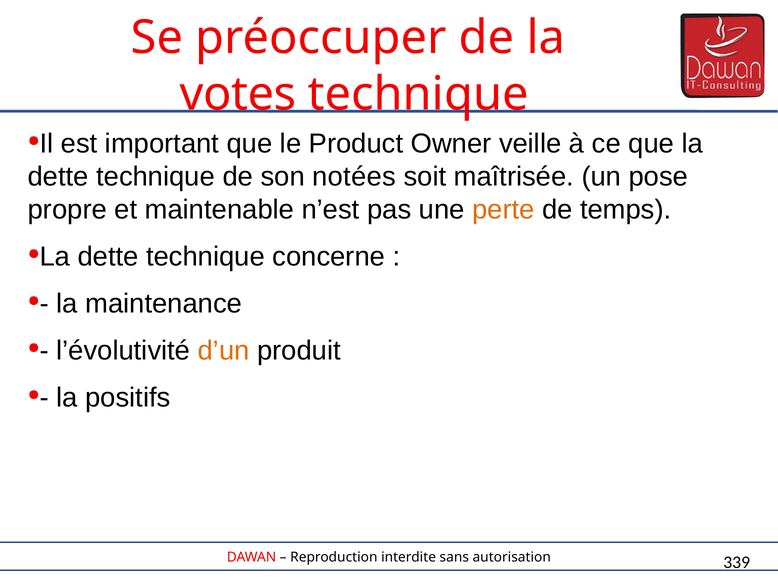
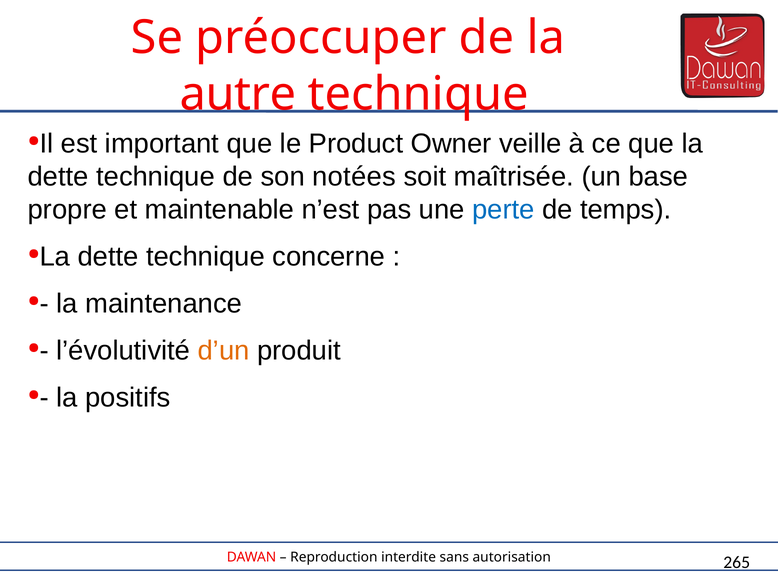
votes: votes -> autre
pose: pose -> base
perte colour: orange -> blue
339: 339 -> 265
